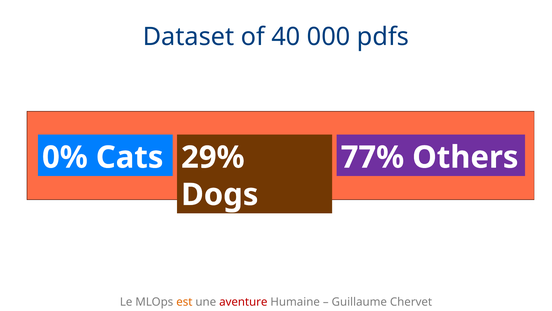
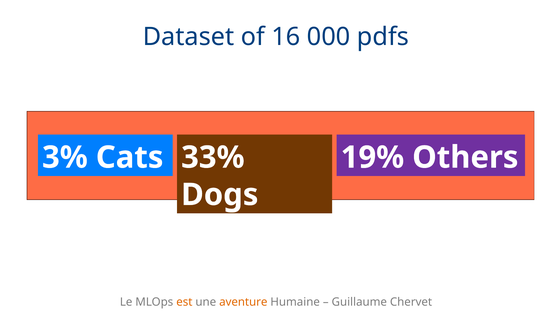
40: 40 -> 16
0%: 0% -> 3%
29%: 29% -> 33%
77%: 77% -> 19%
aventure colour: red -> orange
